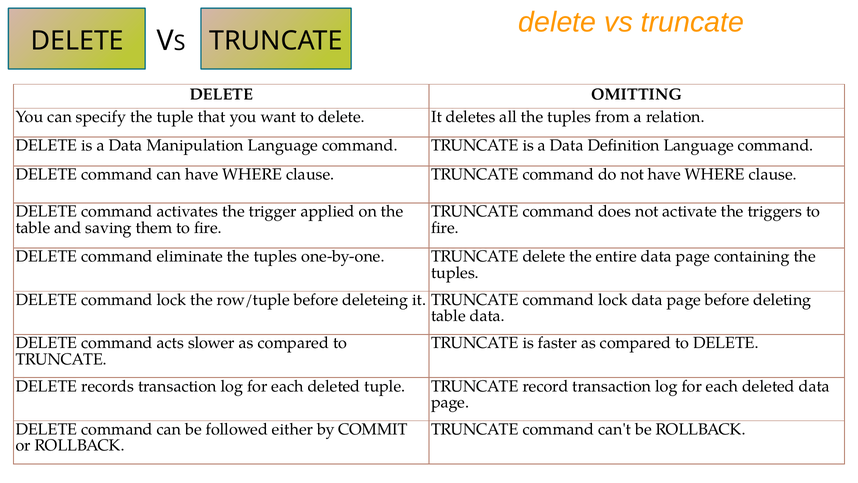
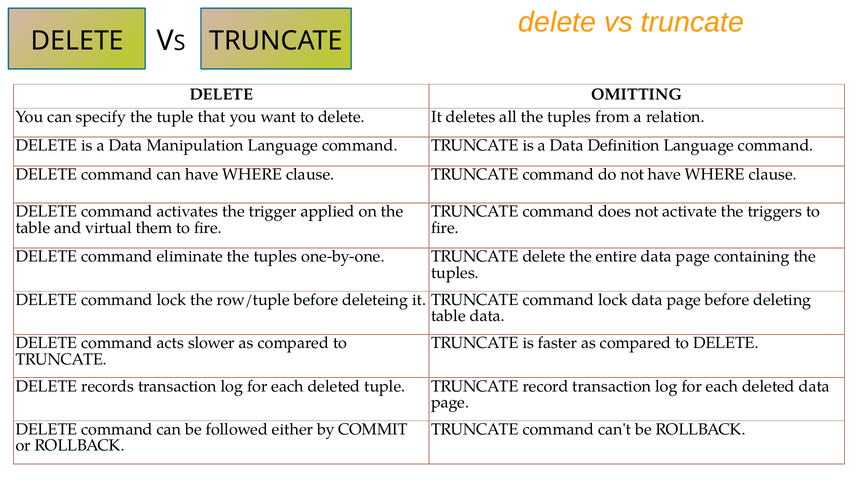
saving: saving -> virtual
